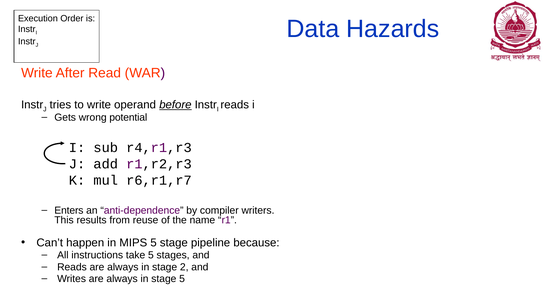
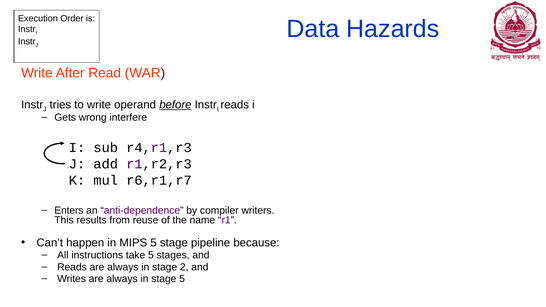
potential: potential -> interfere
